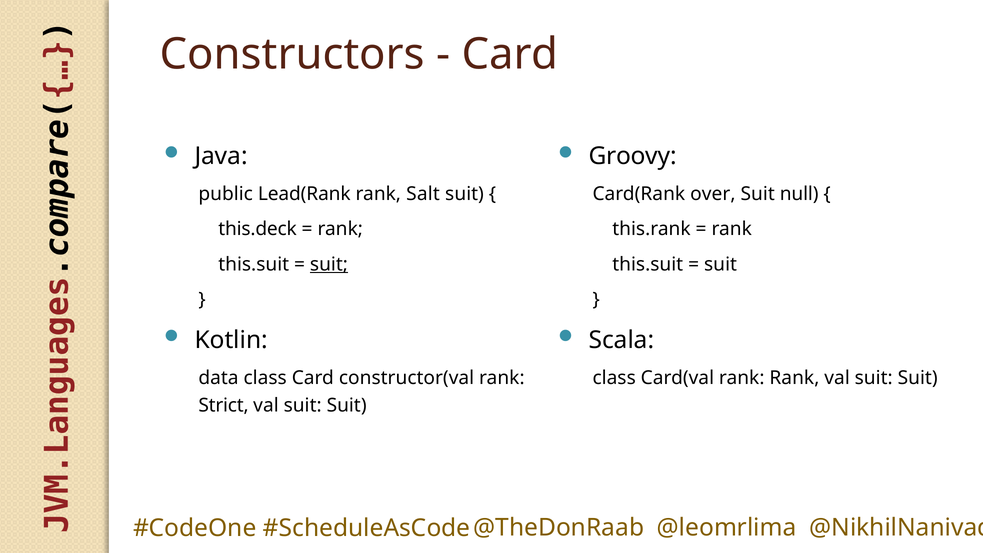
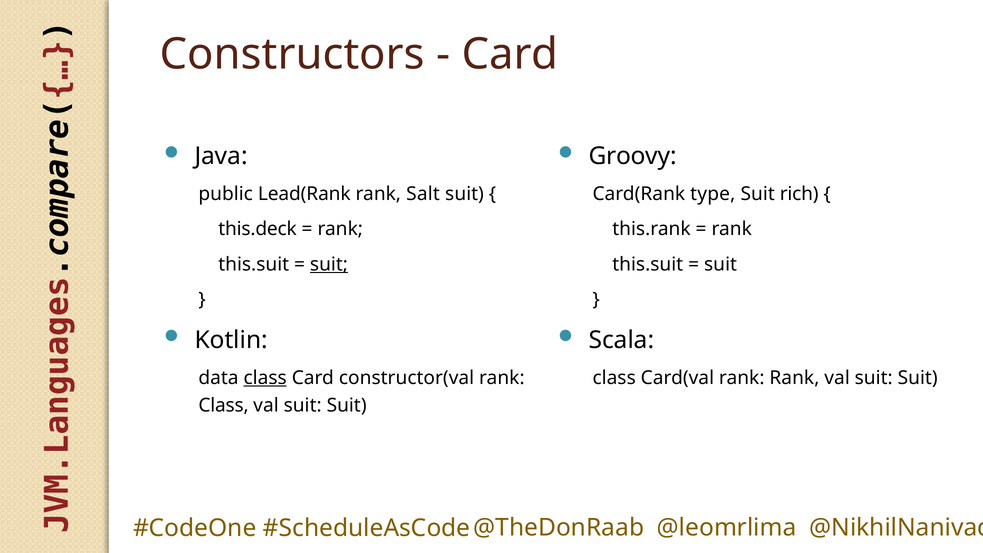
over: over -> type
null: null -> rich
class at (265, 378) underline: none -> present
Strict at (224, 405): Strict -> Class
